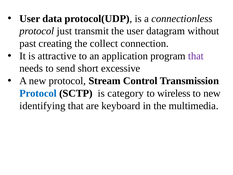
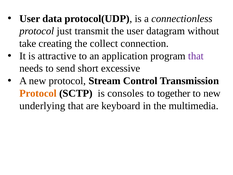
past: past -> take
Protocol at (38, 93) colour: blue -> orange
category: category -> consoles
wireless: wireless -> together
identifying: identifying -> underlying
